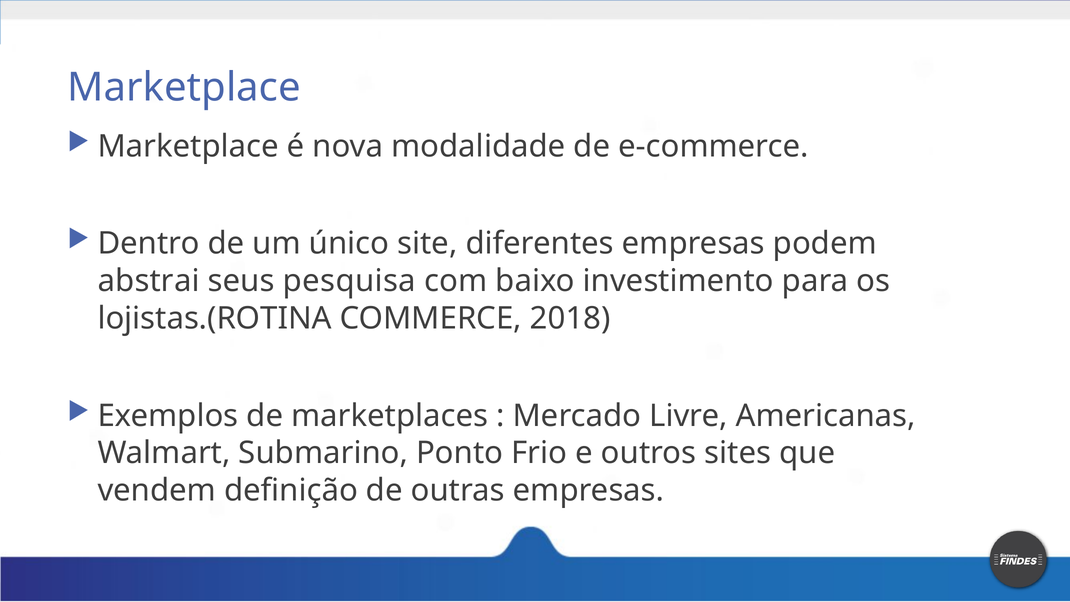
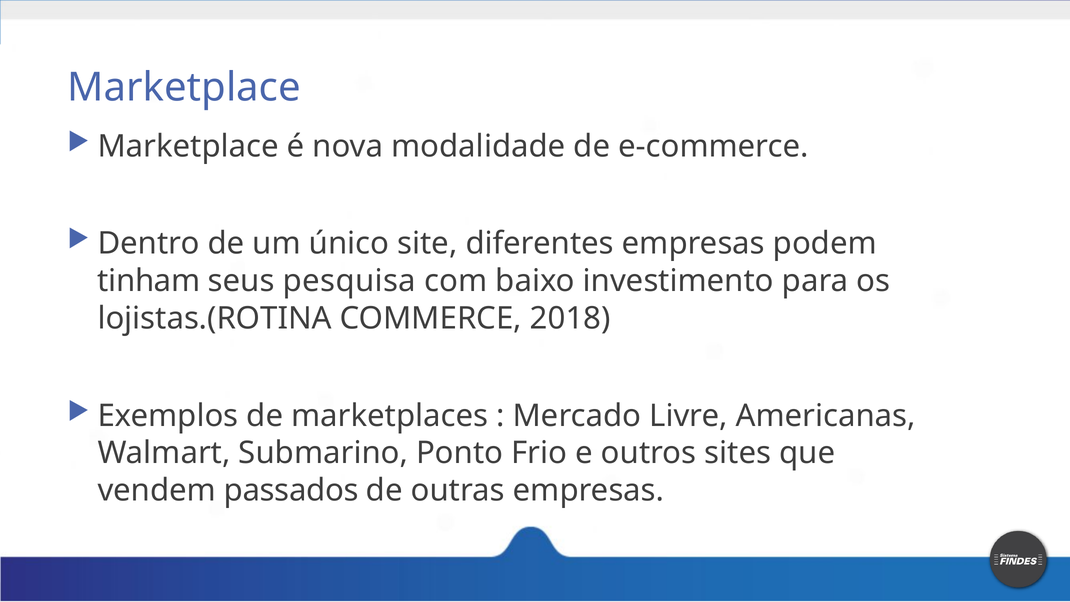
abstrai: abstrai -> tinham
definição: definição -> passados
